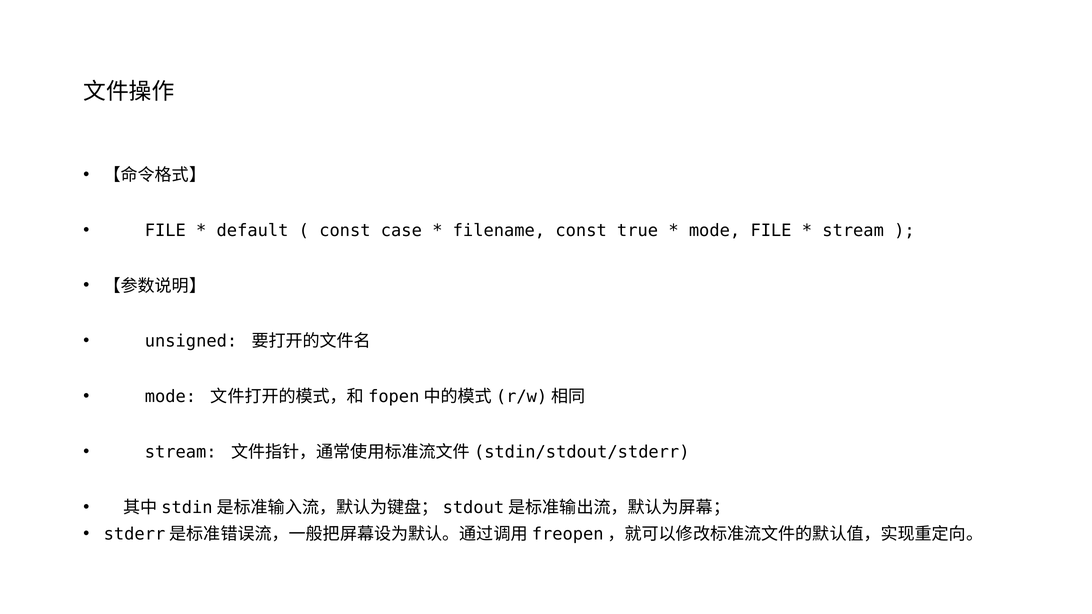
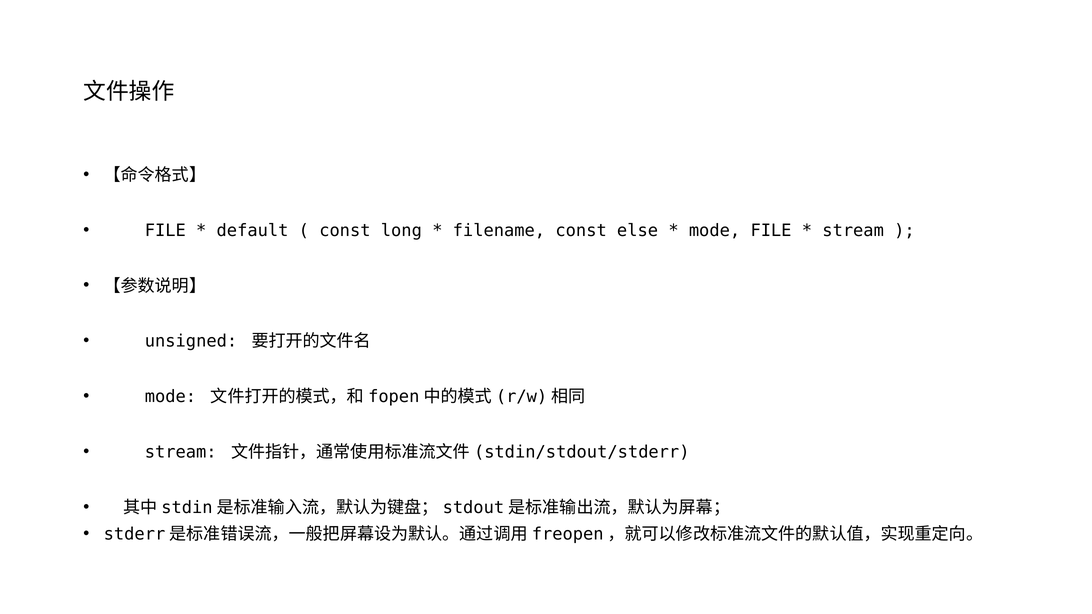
case: case -> long
true: true -> else
